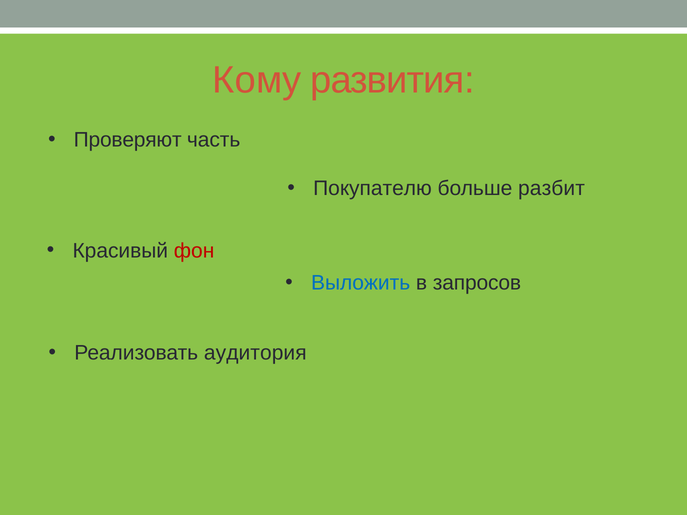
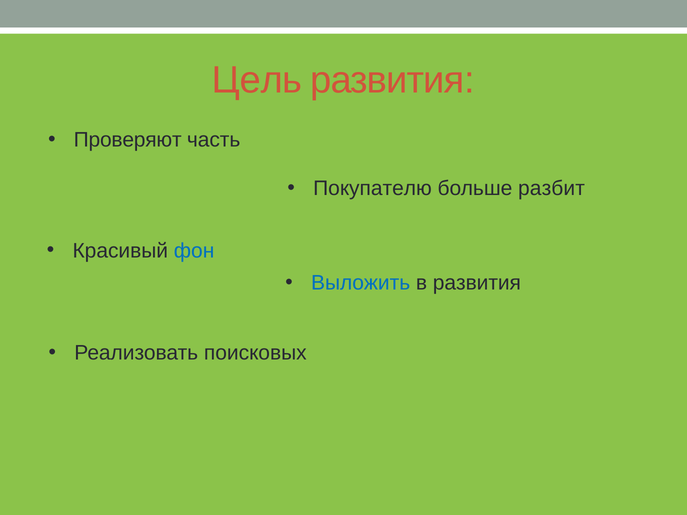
Кому: Кому -> Цель
фон colour: red -> blue
в запросов: запросов -> развития
аудитория: аудитория -> поисковых
